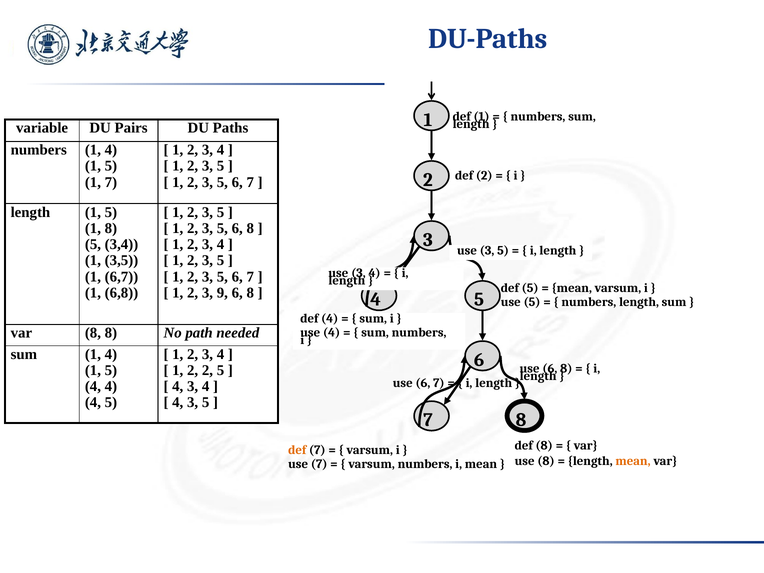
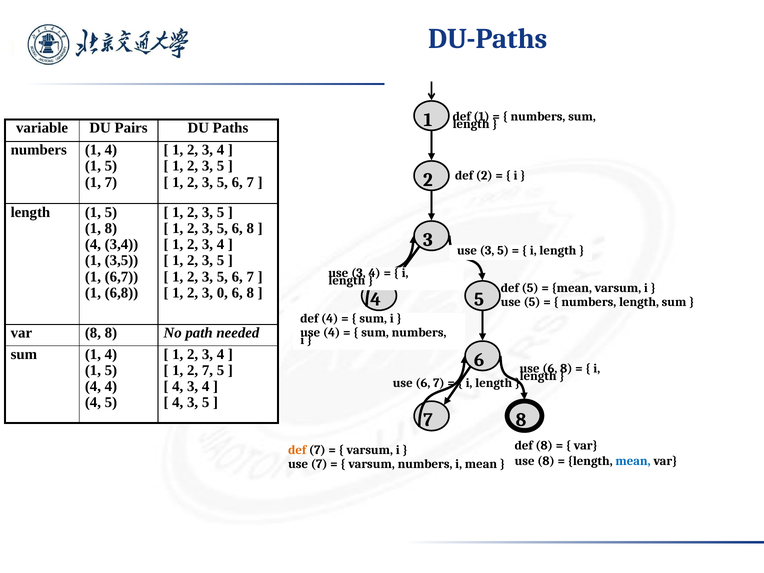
5 at (93, 244): 5 -> 4
9: 9 -> 0
2 2: 2 -> 7
mean at (633, 461) colour: orange -> blue
